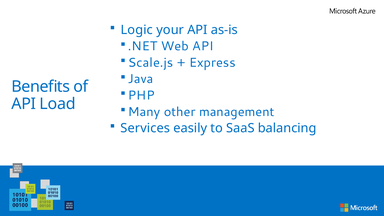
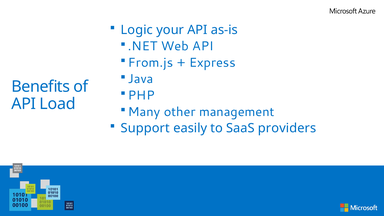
Scale.js: Scale.js -> From.js
Services: Services -> Support
balancing: balancing -> providers
